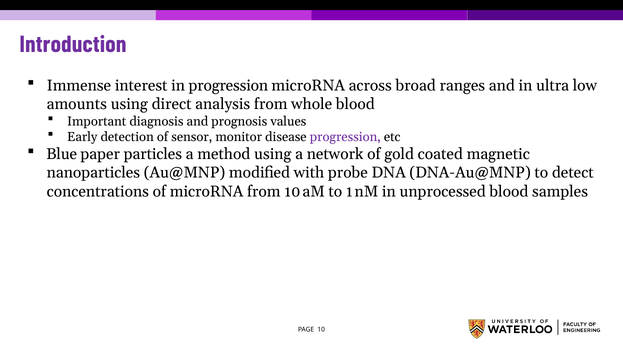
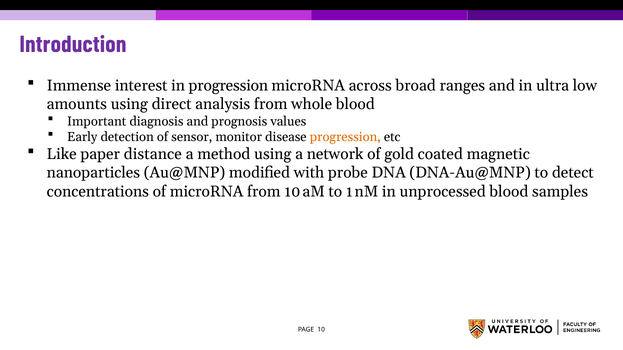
progression at (345, 137) colour: purple -> orange
Blue: Blue -> Like
particles: particles -> distance
